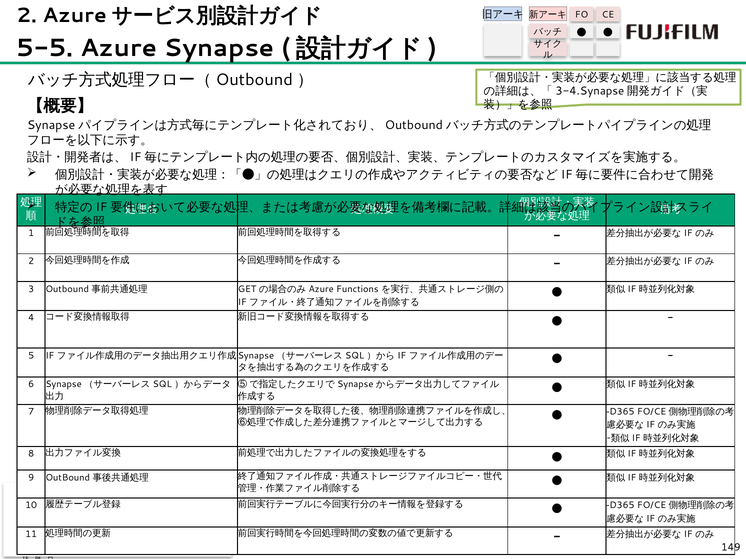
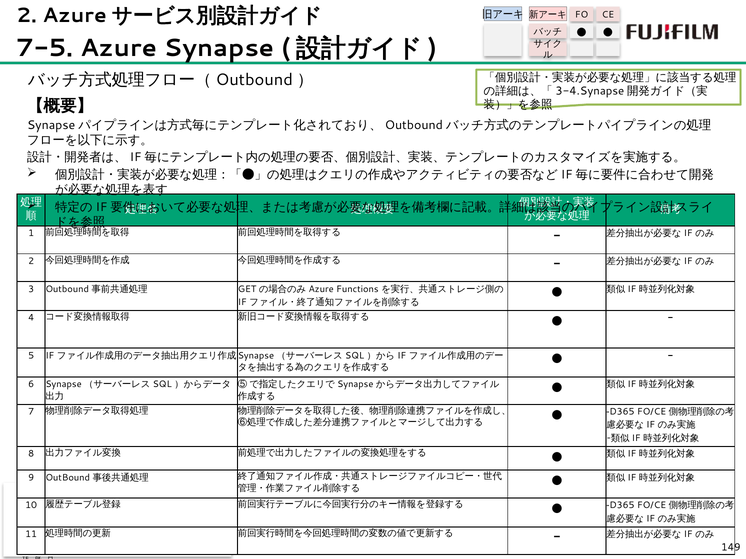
5-5: 5-5 -> 7-5
